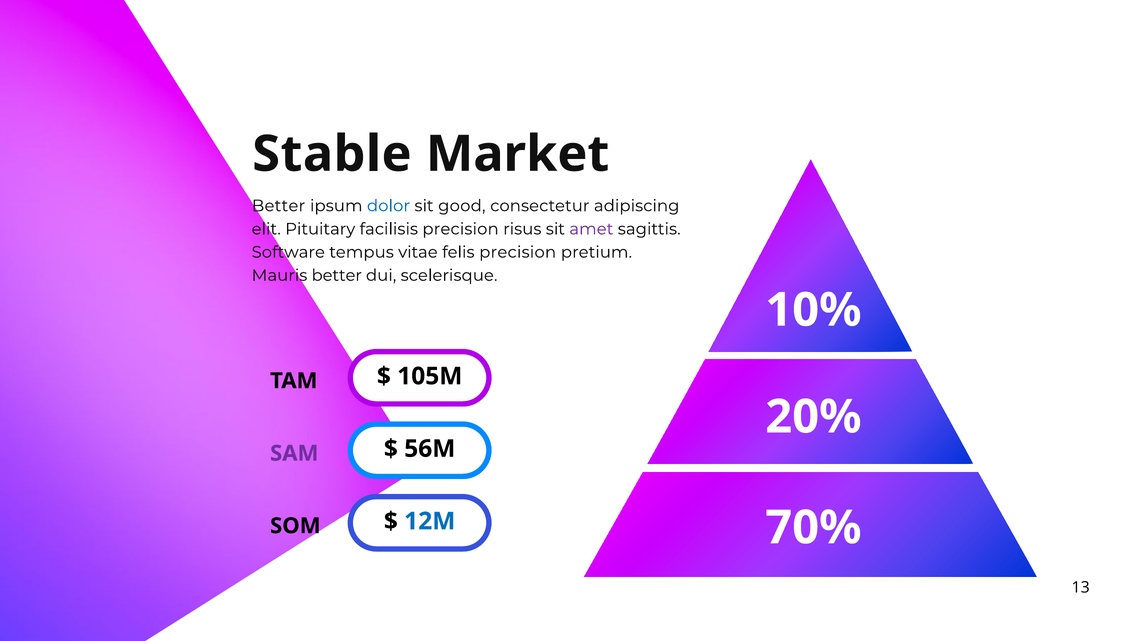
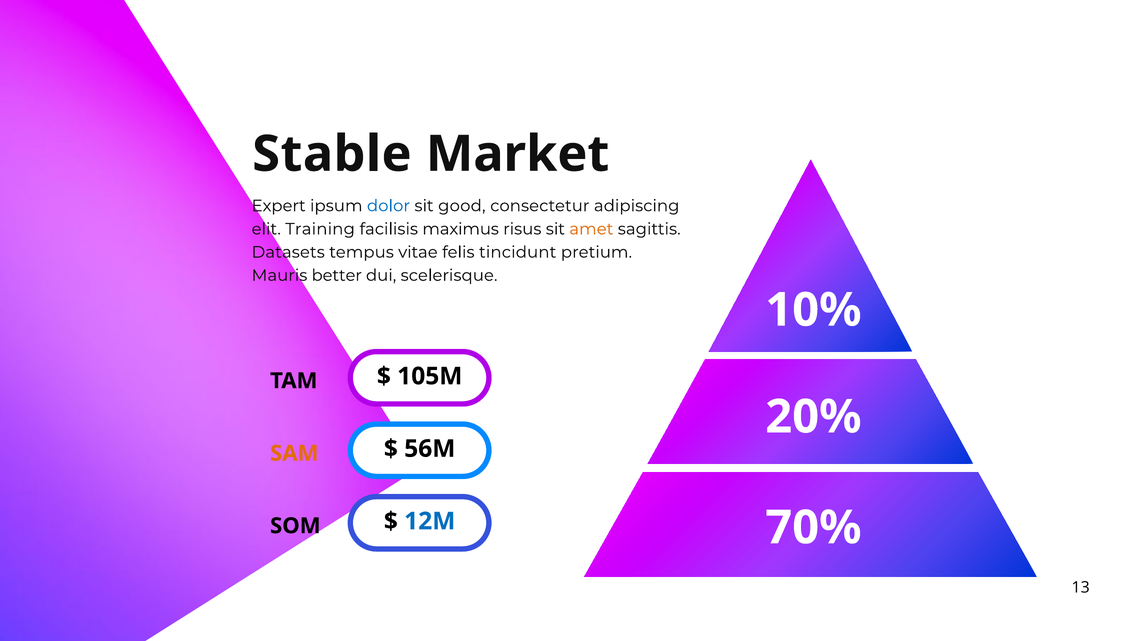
Better at (279, 206): Better -> Expert
Pituitary: Pituitary -> Training
facilisis precision: precision -> maximus
amet colour: purple -> orange
Software: Software -> Datasets
felis precision: precision -> tincidunt
SAM colour: purple -> orange
